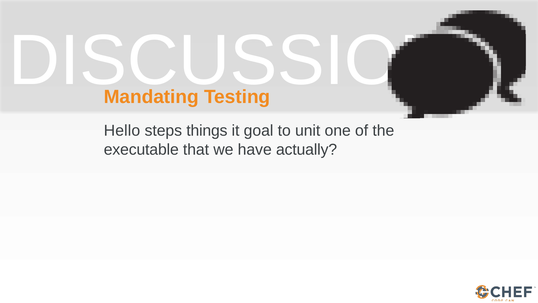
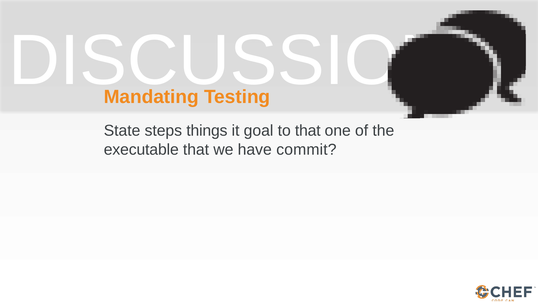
Hello: Hello -> State
to unit: unit -> that
actually: actually -> commit
